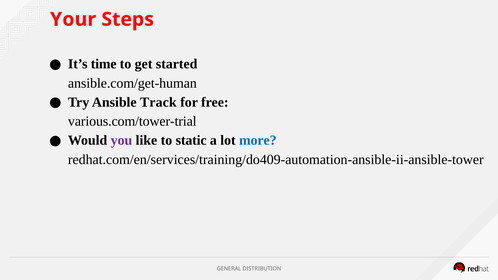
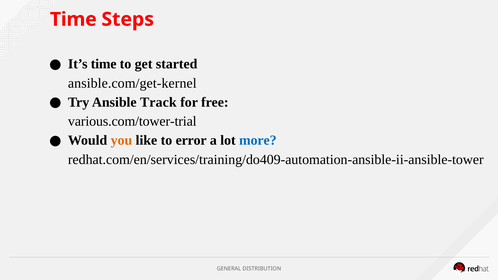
Your at (73, 19): Your -> Time
ansible.com/get-human: ansible.com/get-human -> ansible.com/get-kernel
you colour: purple -> orange
static: static -> error
